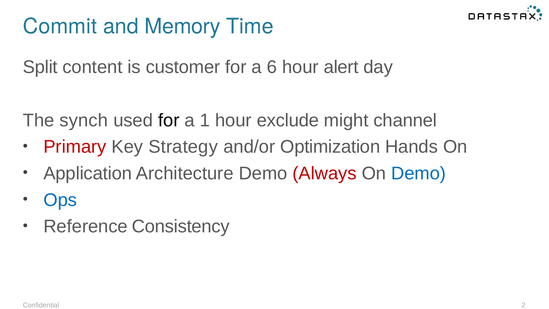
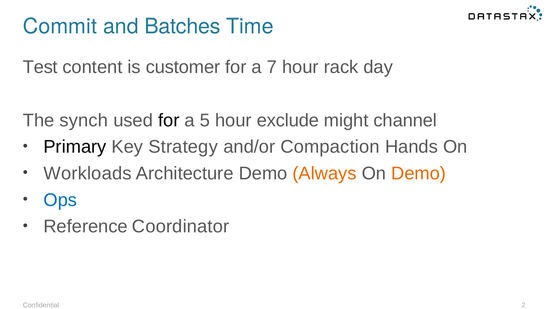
Memory: Memory -> Batches
Split: Split -> Test
6: 6 -> 7
alert: alert -> rack
1: 1 -> 5
Primary colour: red -> black
Optimization: Optimization -> Compaction
Application: Application -> Workloads
Always colour: red -> orange
Demo at (419, 173) colour: blue -> orange
Consistency: Consistency -> Coordinator
